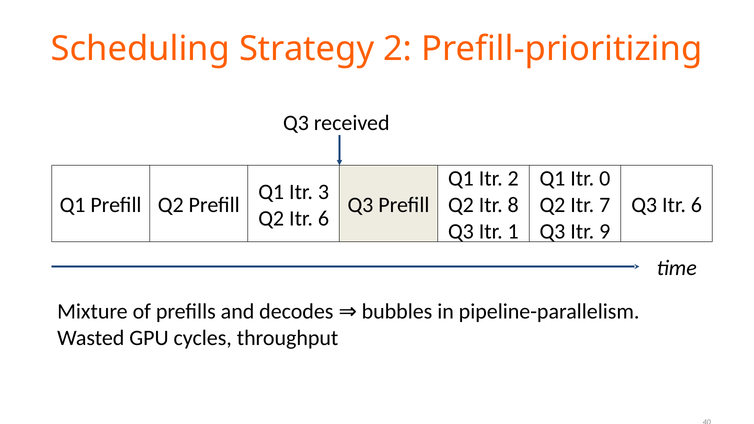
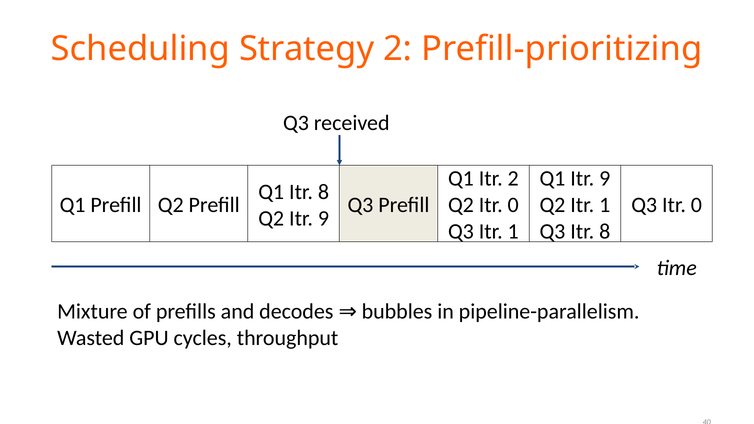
Q1 Itr 0: 0 -> 9
Q1 Itr 3: 3 -> 8
Q2 Itr 8: 8 -> 0
Q2 Itr 7: 7 -> 1
Q3 Itr 6: 6 -> 0
Q2 Itr 6: 6 -> 9
Q3 Itr 9: 9 -> 8
